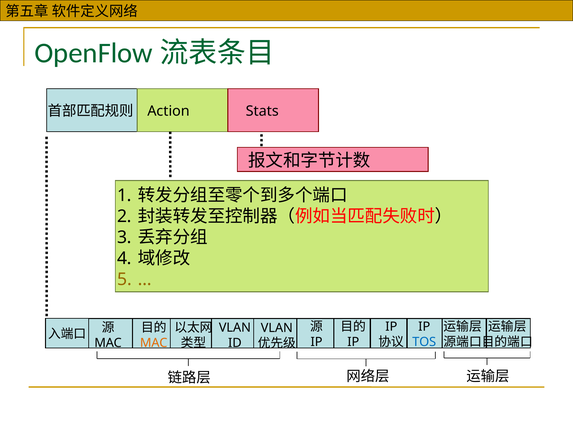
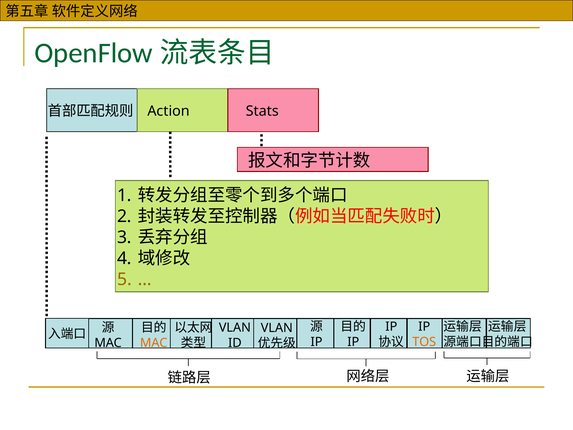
TOS colour: blue -> orange
